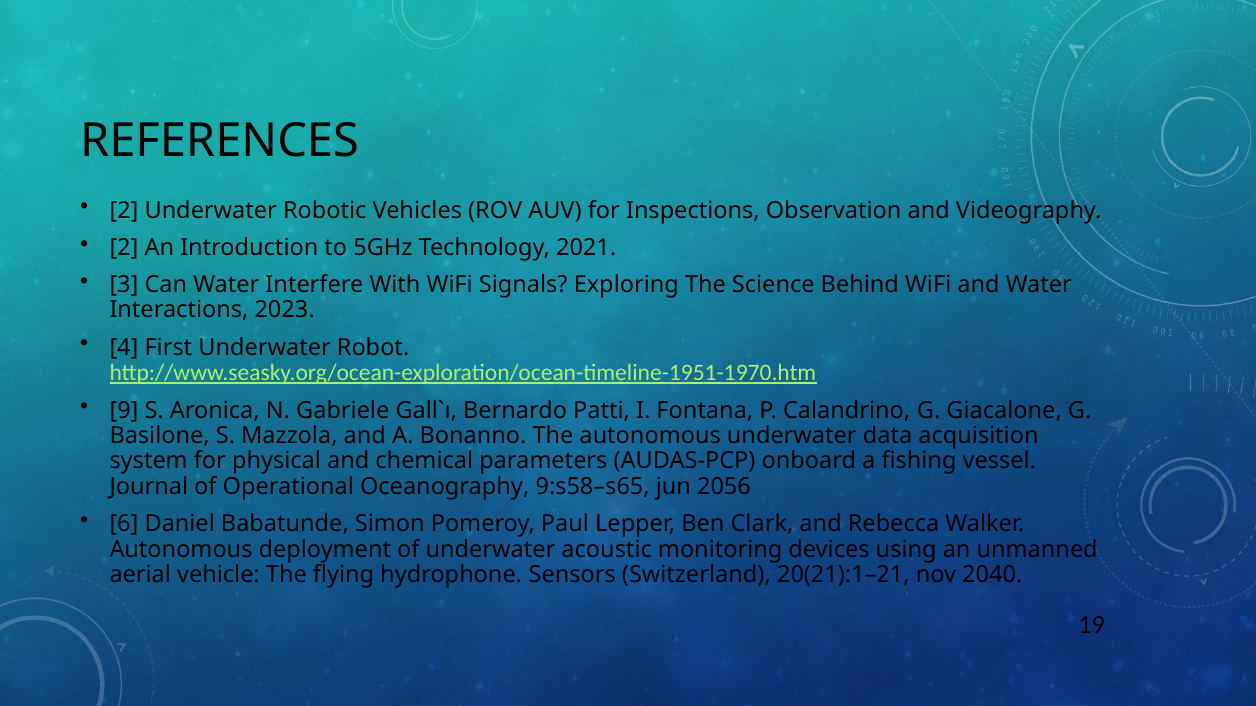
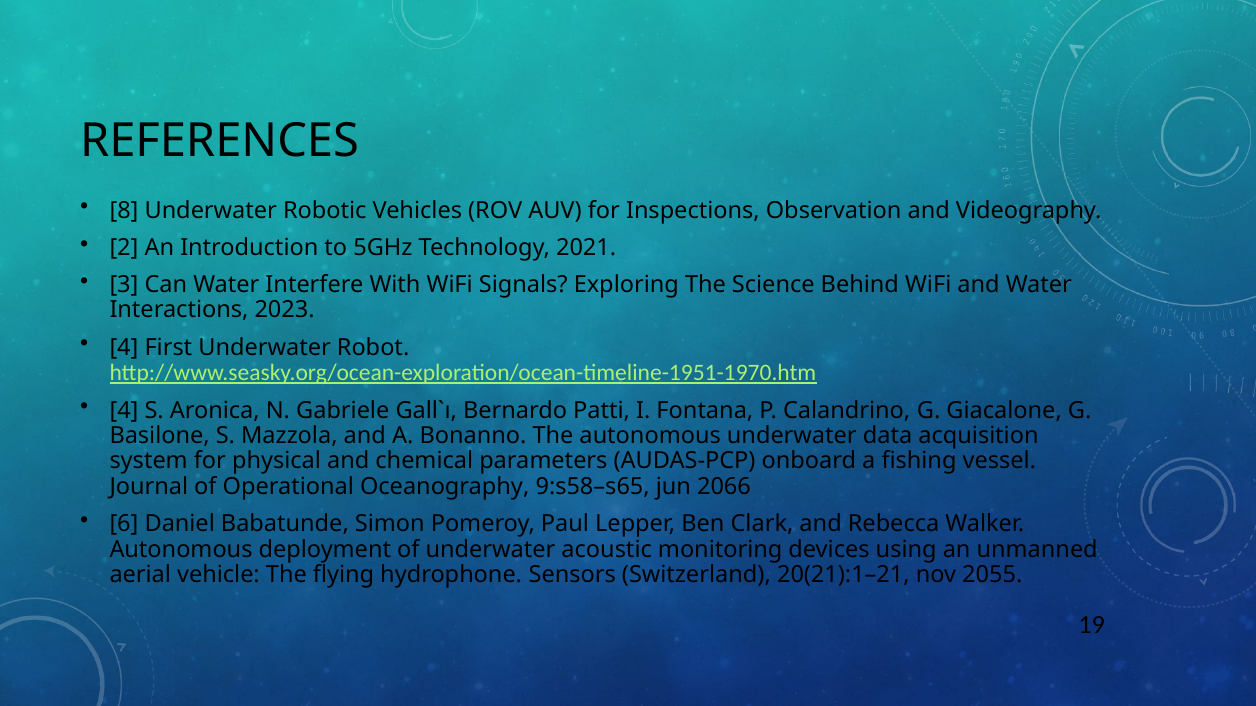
2 at (124, 211): 2 -> 8
9 at (124, 411): 9 -> 4
2056: 2056 -> 2066
2040: 2040 -> 2055
